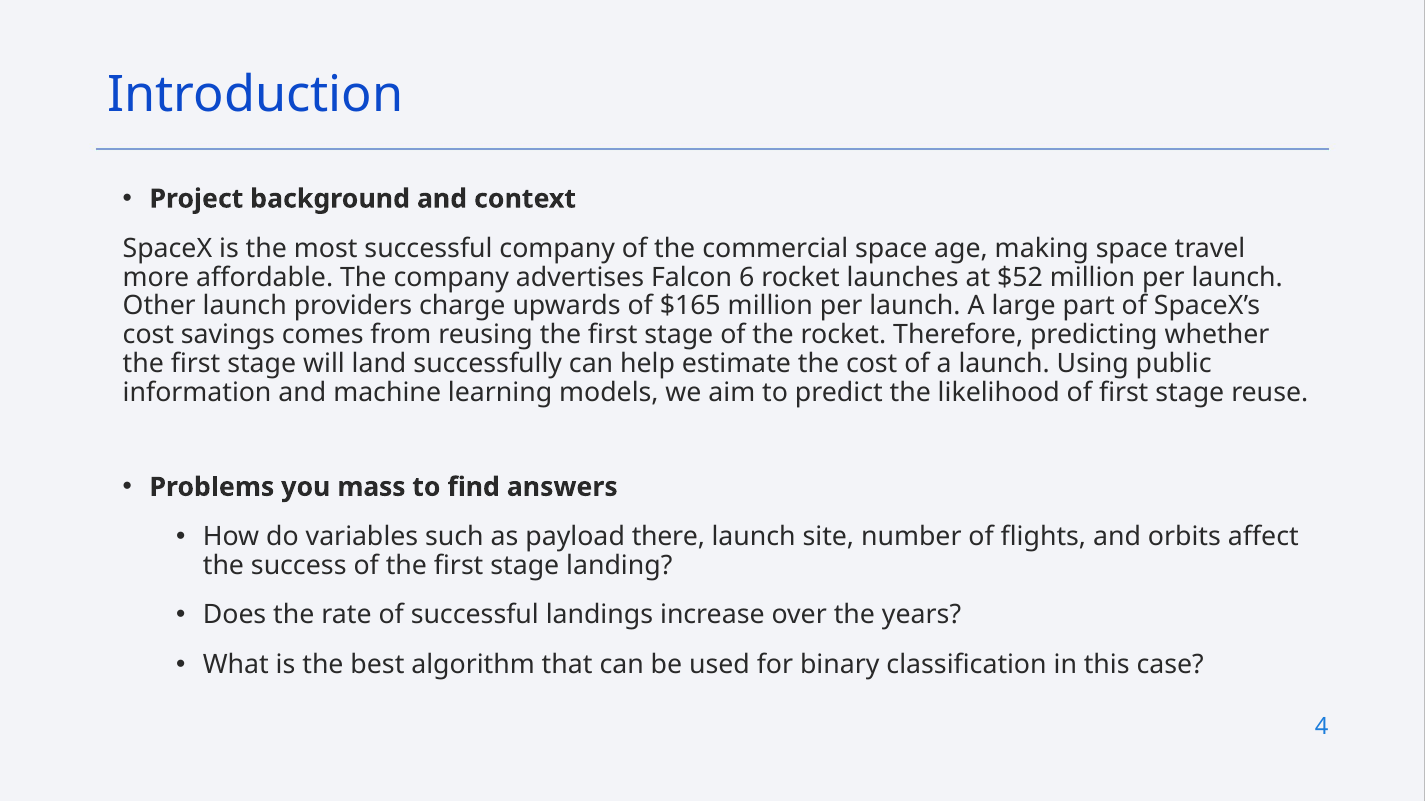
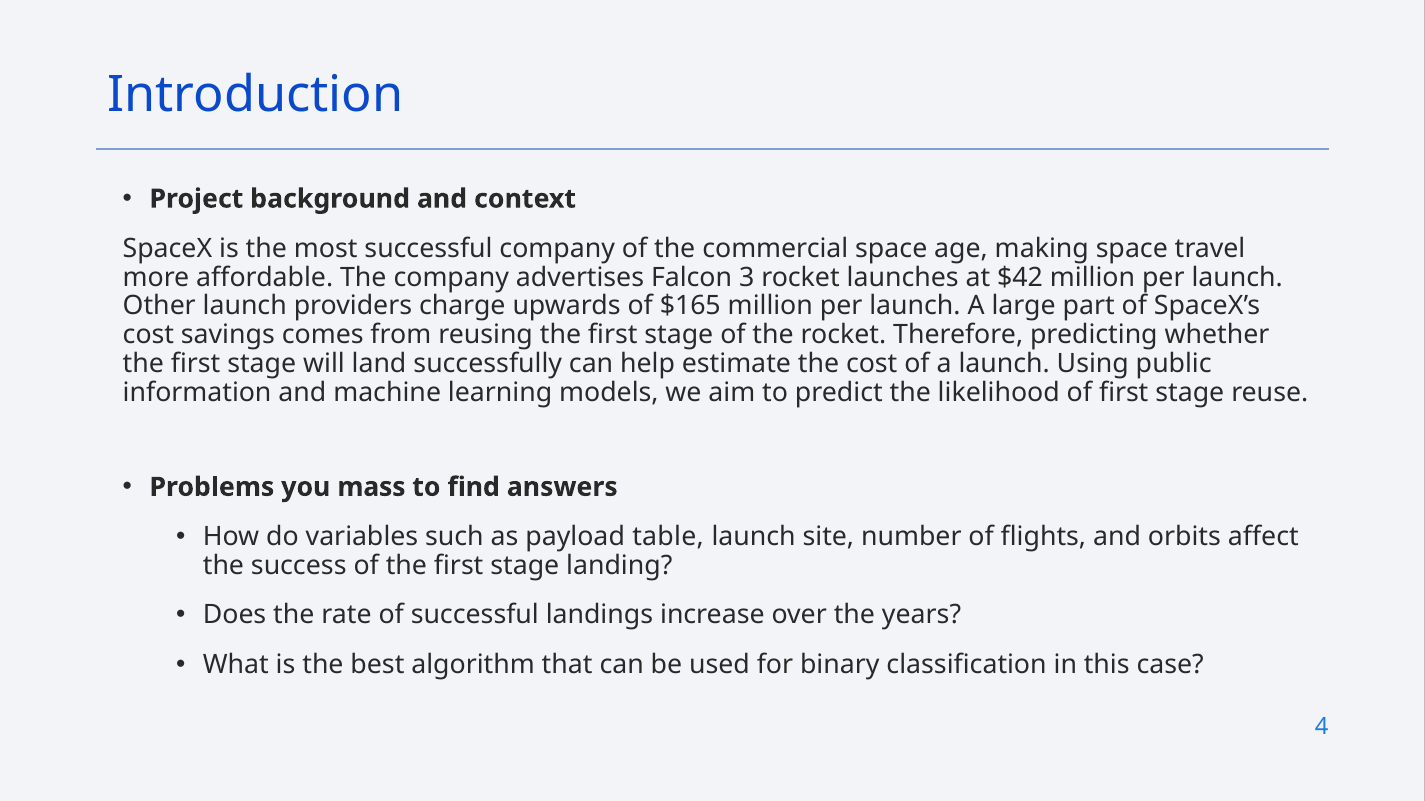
6: 6 -> 3
$52: $52 -> $42
there: there -> table
